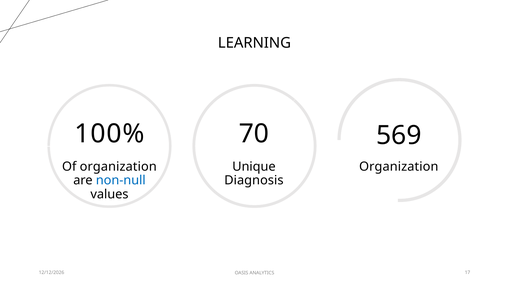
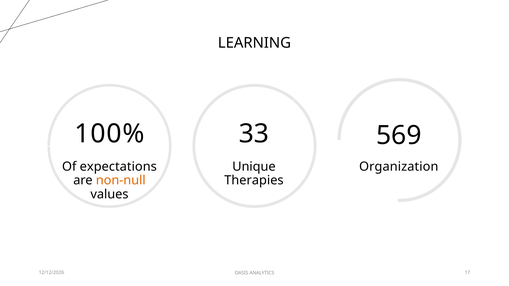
70: 70 -> 33
Of organization: organization -> expectations
non-null colour: blue -> orange
Diagnosis: Diagnosis -> Therapies
